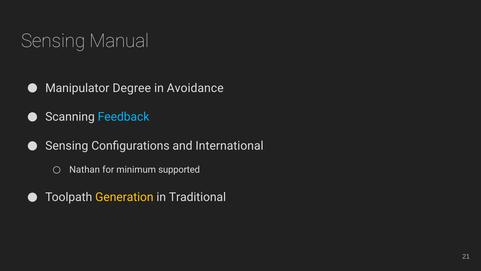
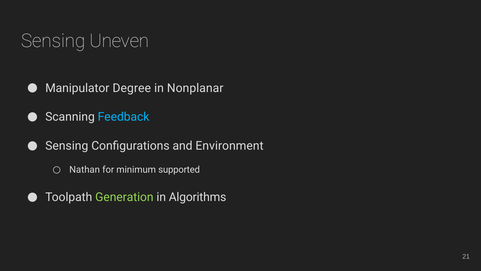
Manual: Manual -> Uneven
Avoidance: Avoidance -> Nonplanar
International: International -> Environment
Generation colour: yellow -> light green
Traditional: Traditional -> Algorithms
